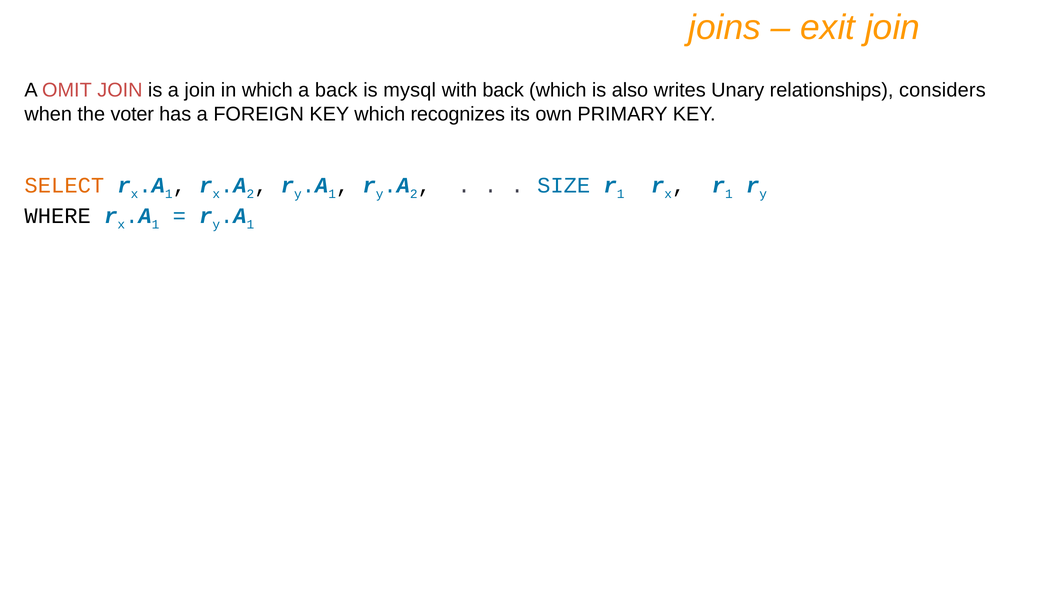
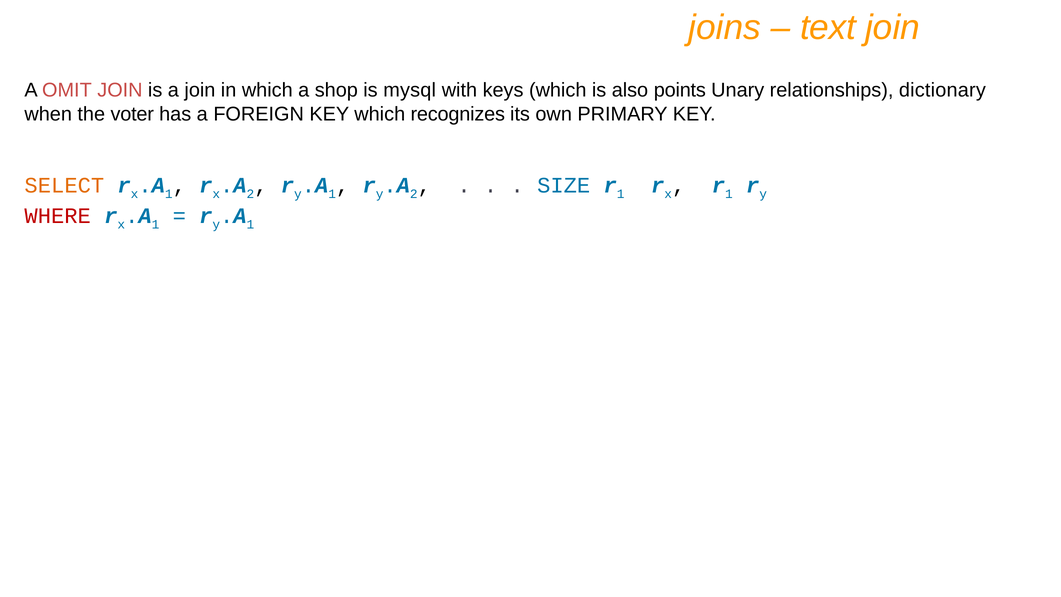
exit: exit -> text
a back: back -> shop
with back: back -> keys
writes: writes -> points
considers: considers -> dictionary
WHERE colour: black -> red
